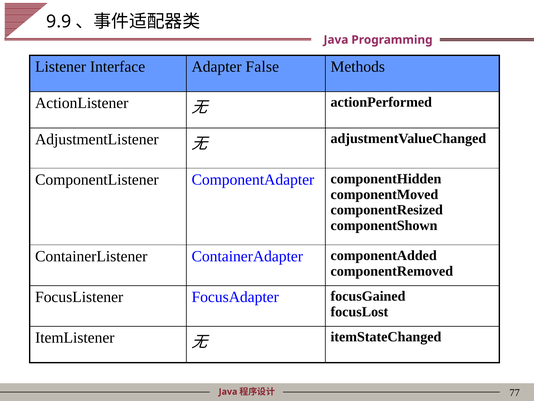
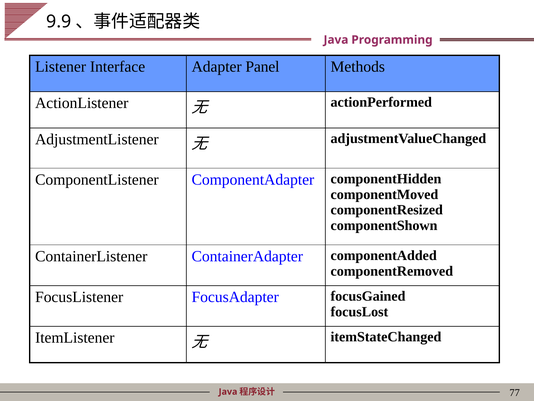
False: False -> Panel
